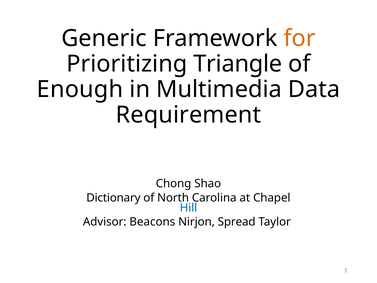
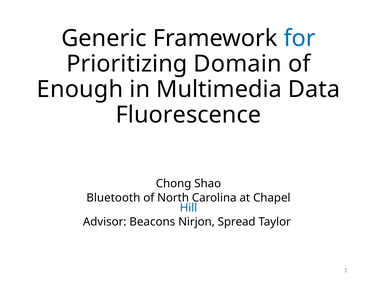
for colour: orange -> blue
Triangle: Triangle -> Domain
Requirement: Requirement -> Fluorescence
Dictionary: Dictionary -> Bluetooth
